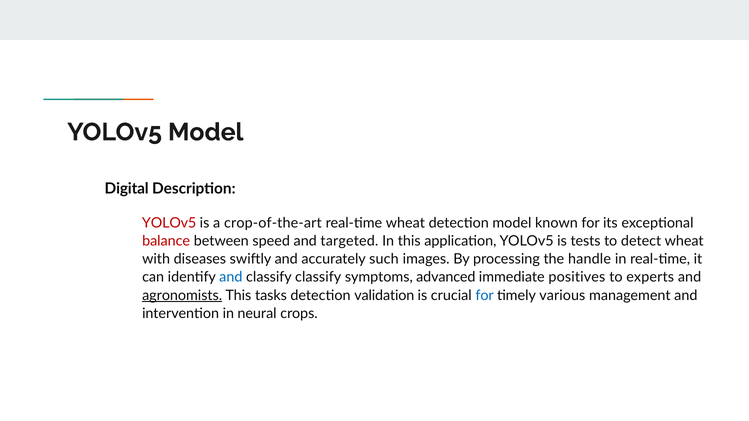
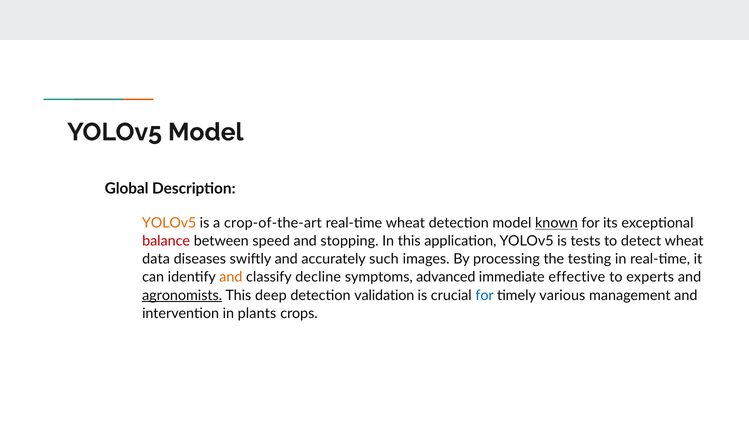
Digital: Digital -> Global
YOLOv5 at (169, 223) colour: red -> orange
known underline: none -> present
targeted: targeted -> stopping
with: with -> data
handle: handle -> testing
and at (231, 277) colour: blue -> orange
classify classify: classify -> decline
positives: positives -> effective
tasks: tasks -> deep
neural: neural -> plants
